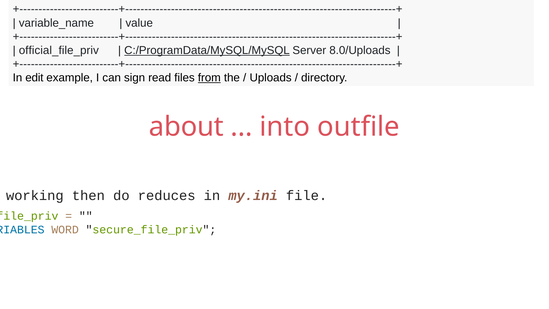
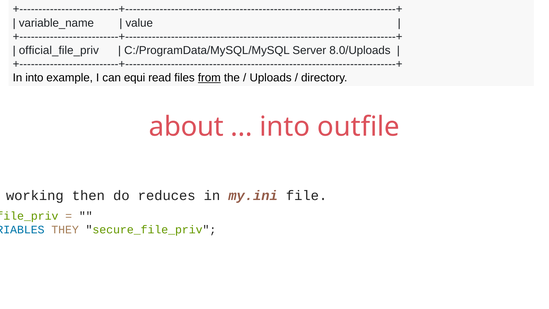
C:/ProgramData/MySQL/MySQL underline: present -> none
In edit: edit -> into
sign: sign -> equi
WORD: WORD -> THEY
